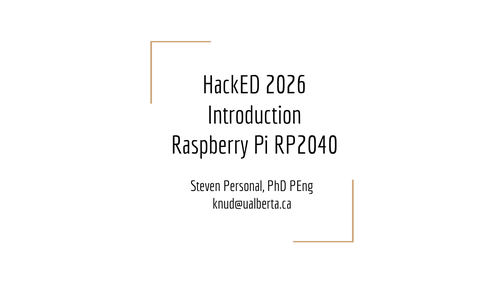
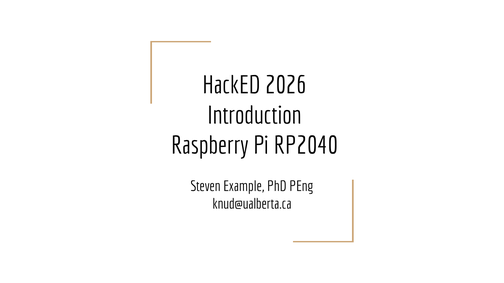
Personal: Personal -> Example
